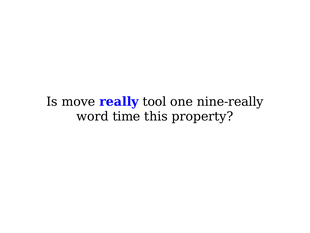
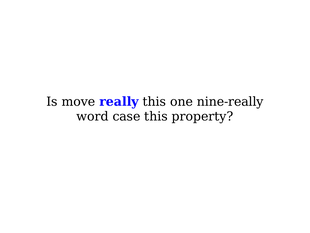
really tool: tool -> this
time: time -> case
